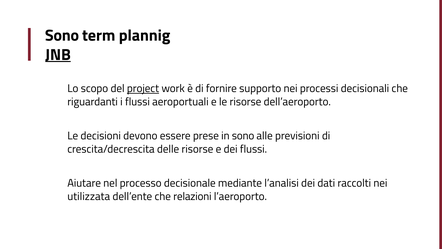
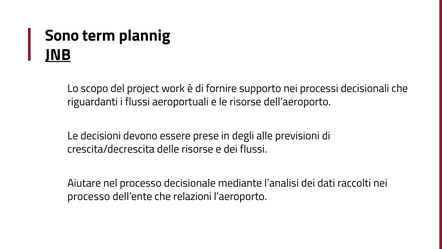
project underline: present -> none
in sono: sono -> degli
utilizzata at (89, 196): utilizzata -> processo
